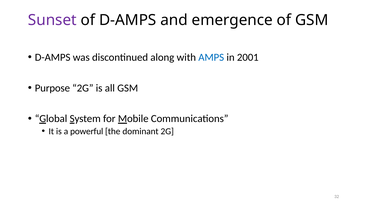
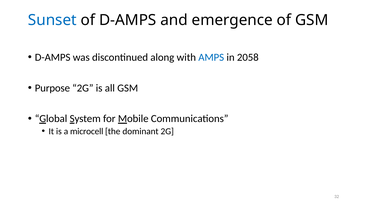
Sunset colour: purple -> blue
2001: 2001 -> 2058
powerful: powerful -> microcell
